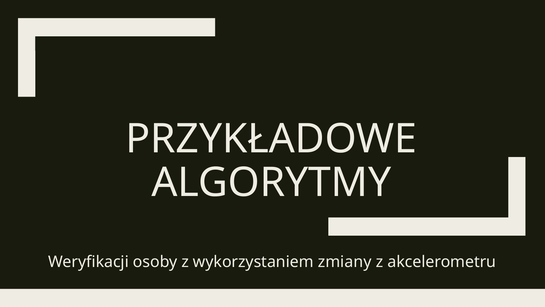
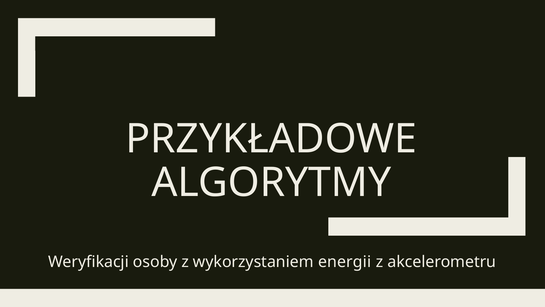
zmiany: zmiany -> energii
